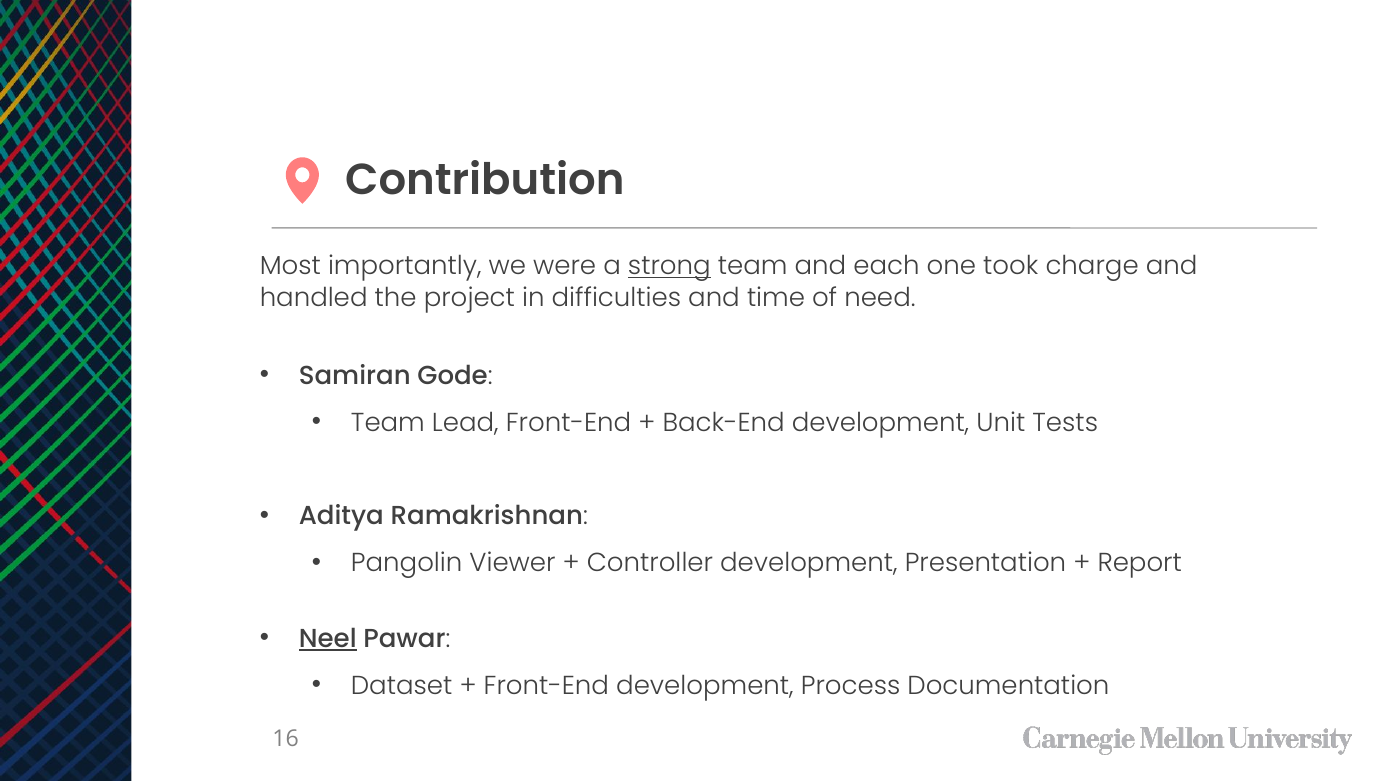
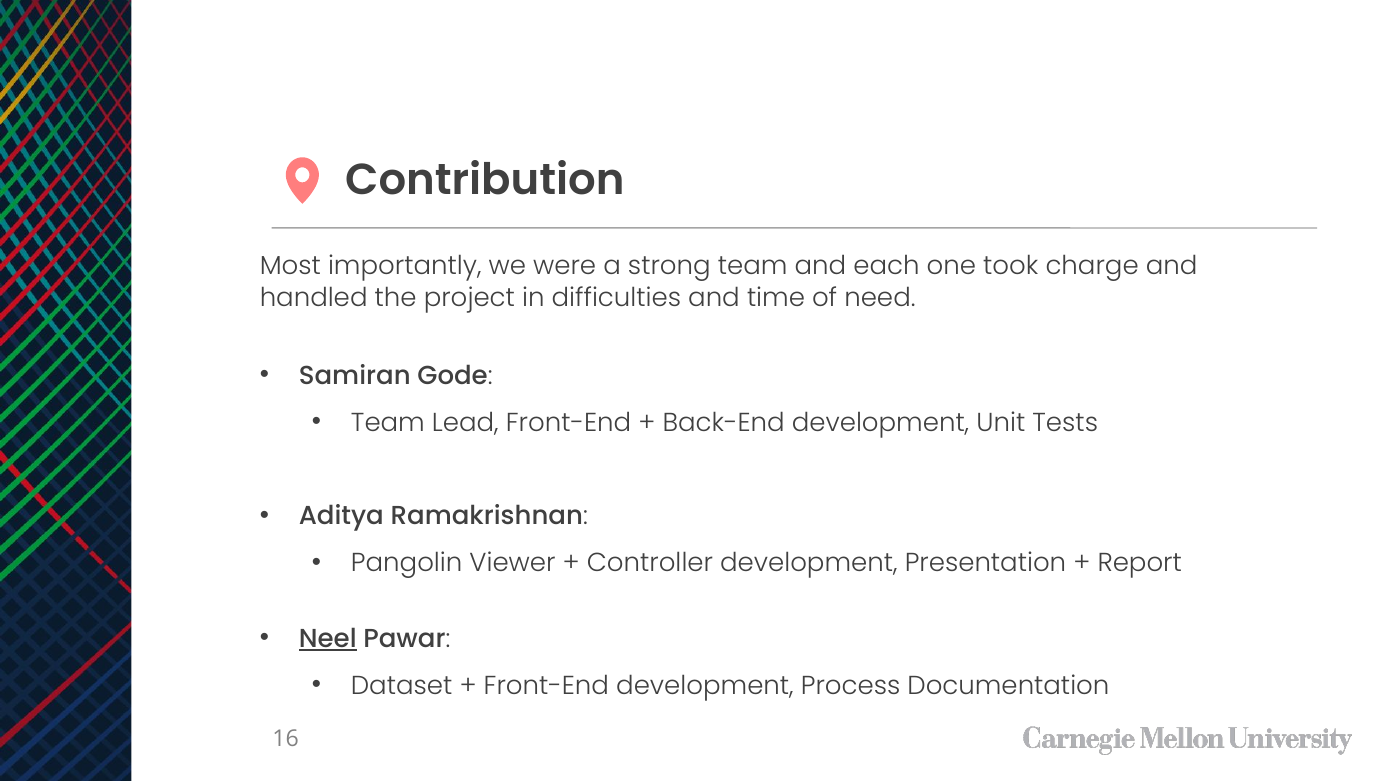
strong underline: present -> none
